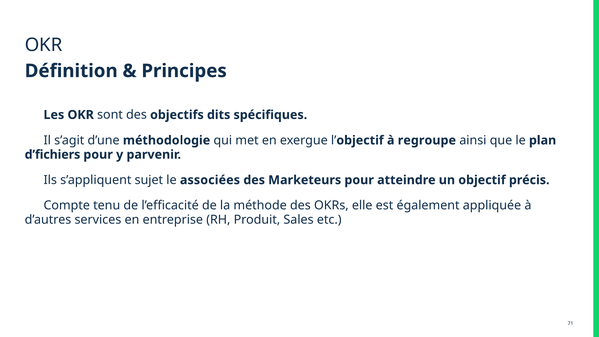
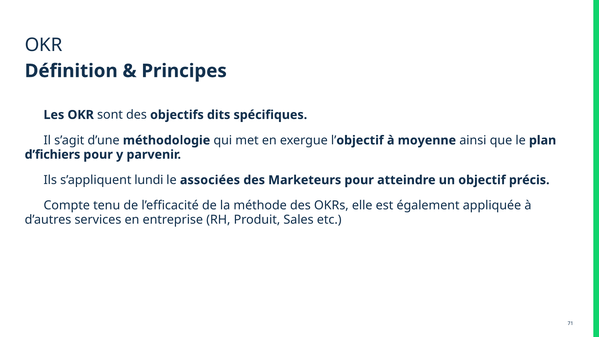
regroupe: regroupe -> moyenne
sujet: sujet -> lundi
